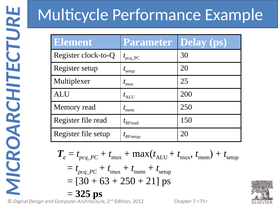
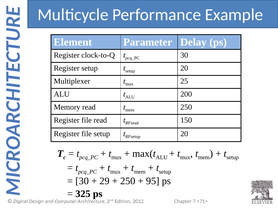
63: 63 -> 29
21: 21 -> 95
